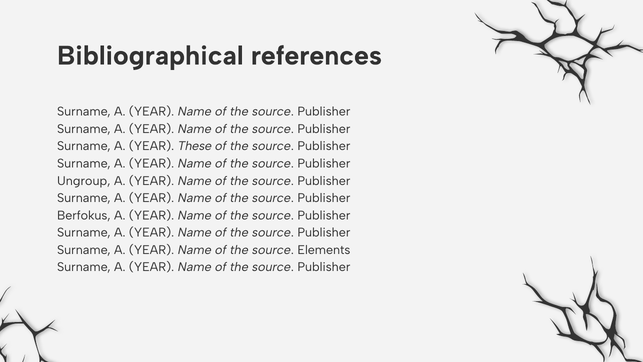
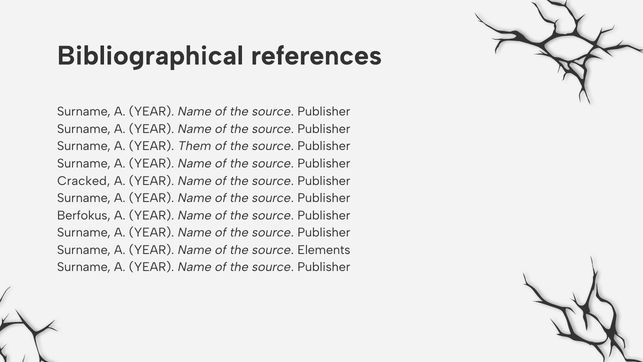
These: These -> Them
Ungroup: Ungroup -> Cracked
